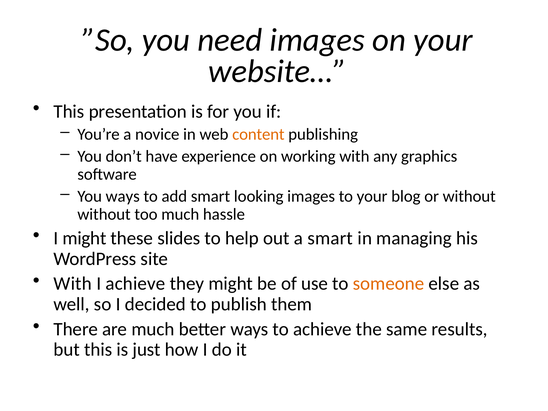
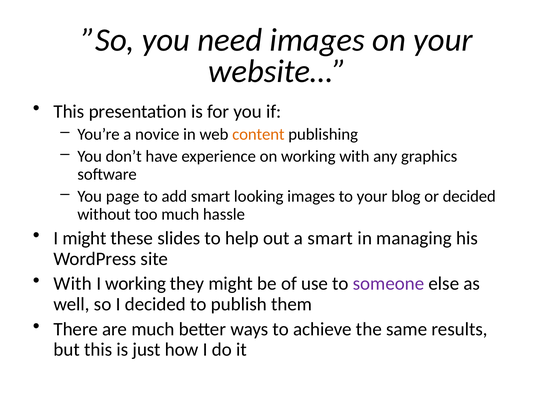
You ways: ways -> page
or without: without -> decided
I achieve: achieve -> working
someone colour: orange -> purple
